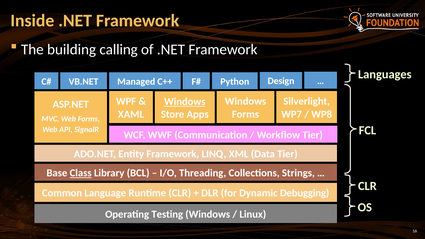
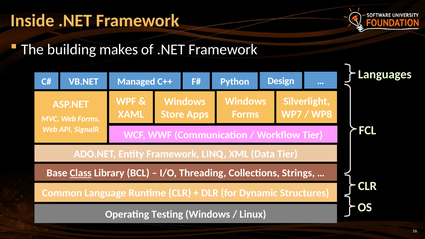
calling: calling -> makes
Windows at (185, 102) underline: present -> none
Debugging: Debugging -> Structures
